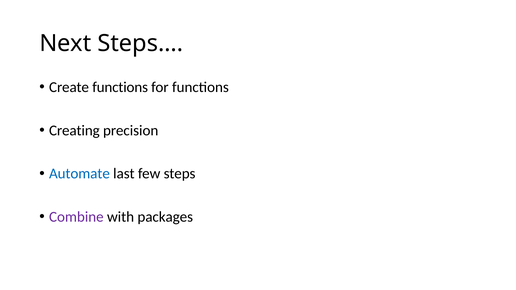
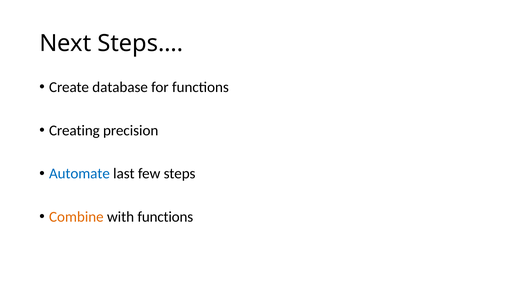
Create functions: functions -> database
Combine colour: purple -> orange
with packages: packages -> functions
